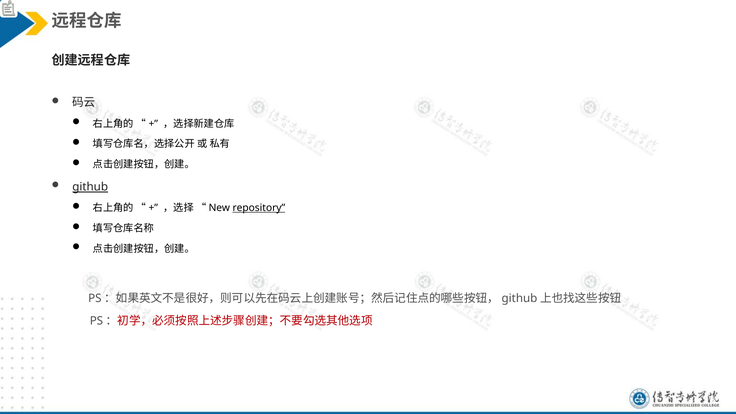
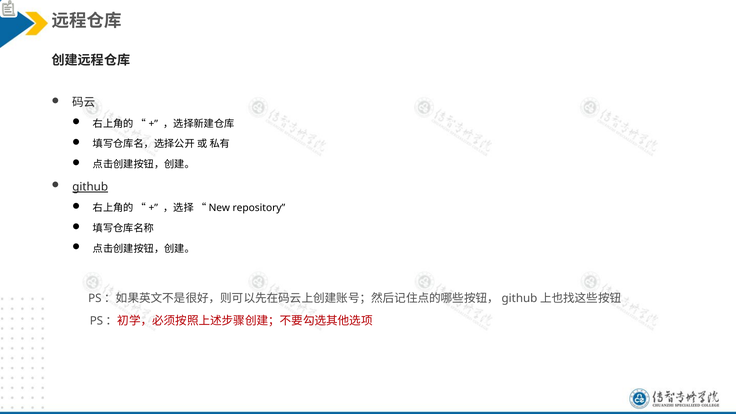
repository underline: present -> none
